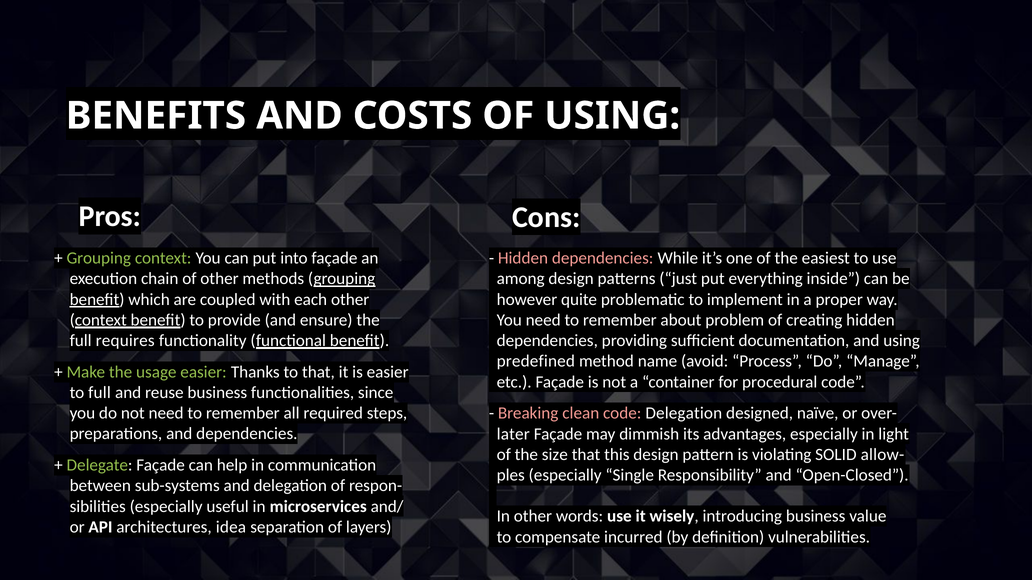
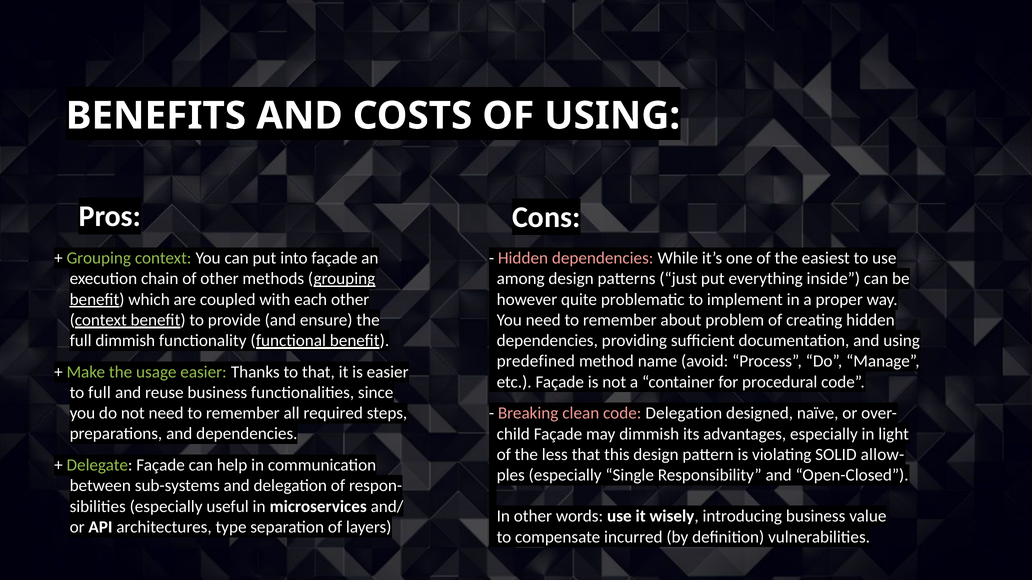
full requires: requires -> dimmish
later: later -> child
size: size -> less
idea: idea -> type
